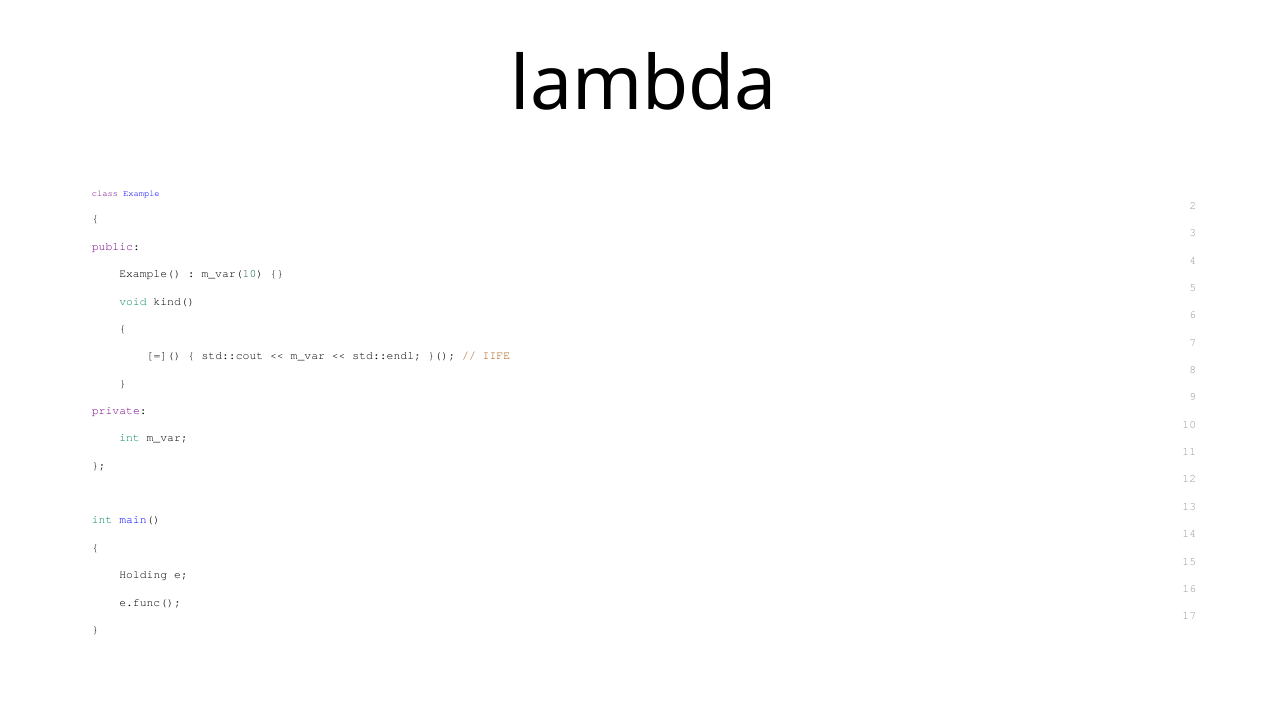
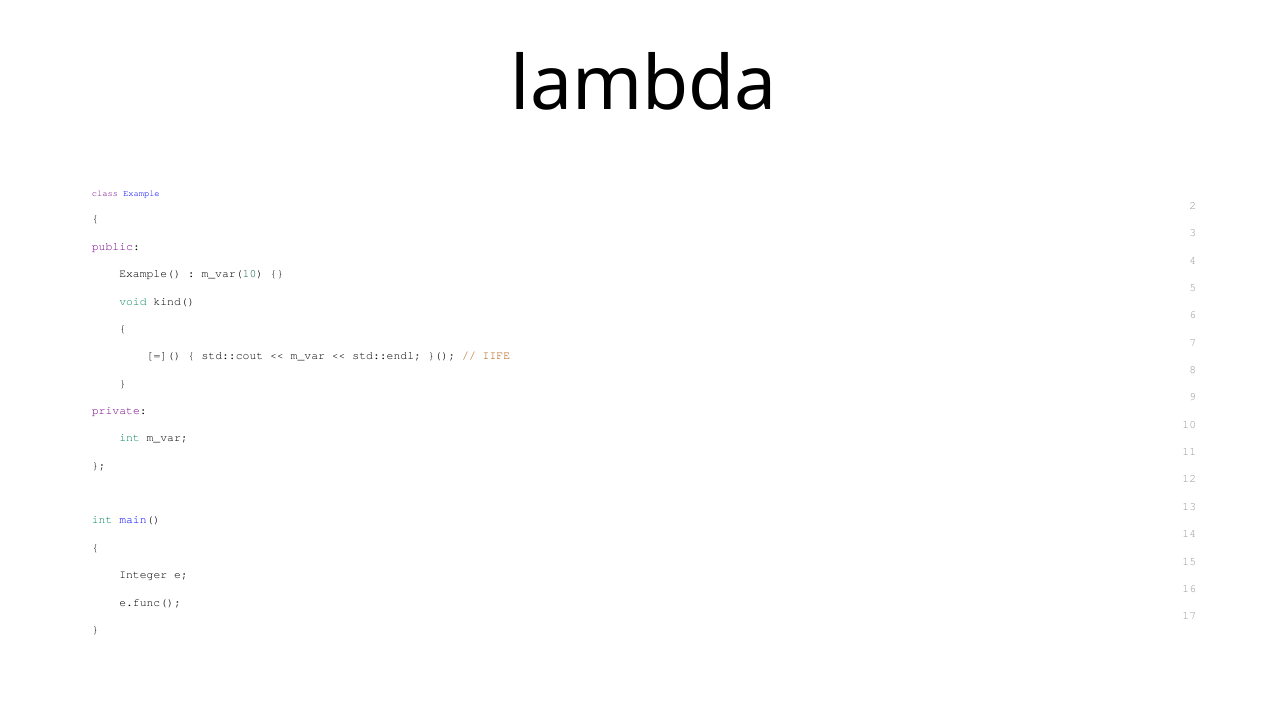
Holding: Holding -> Integer
